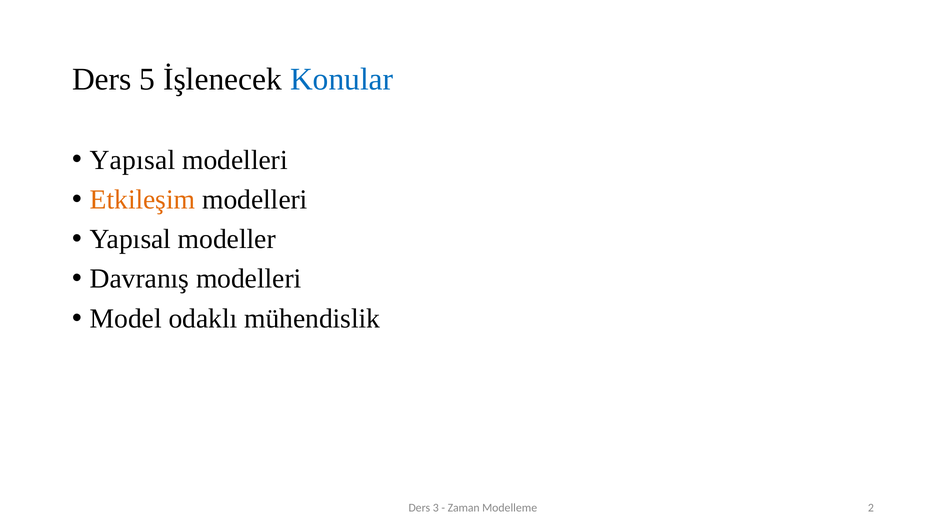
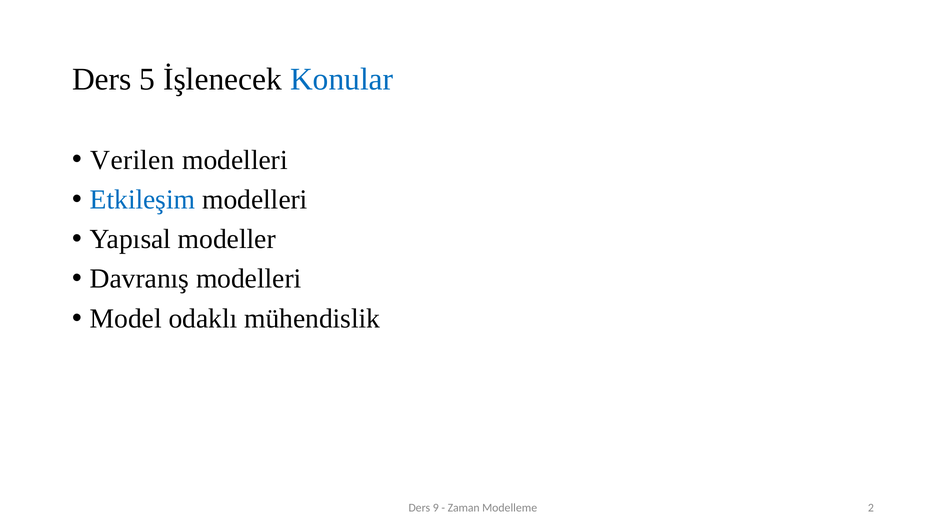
Yapısal at (133, 160): Yapısal -> Verilen
Etkileşim colour: orange -> blue
3: 3 -> 9
